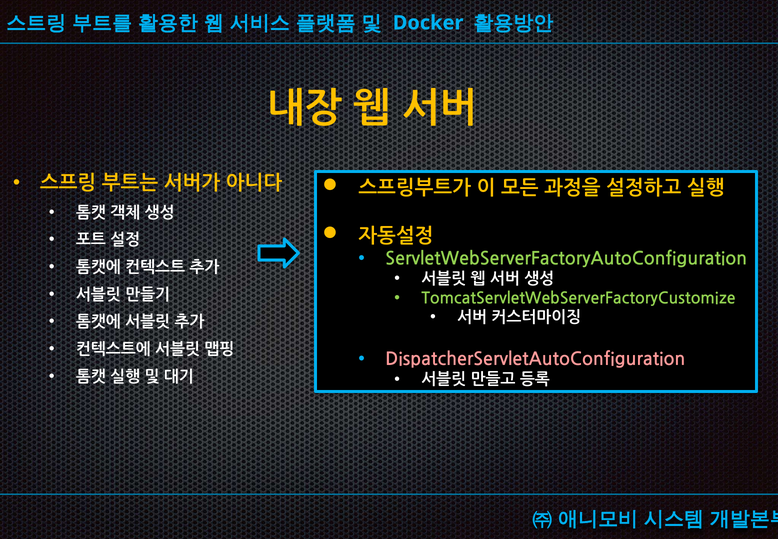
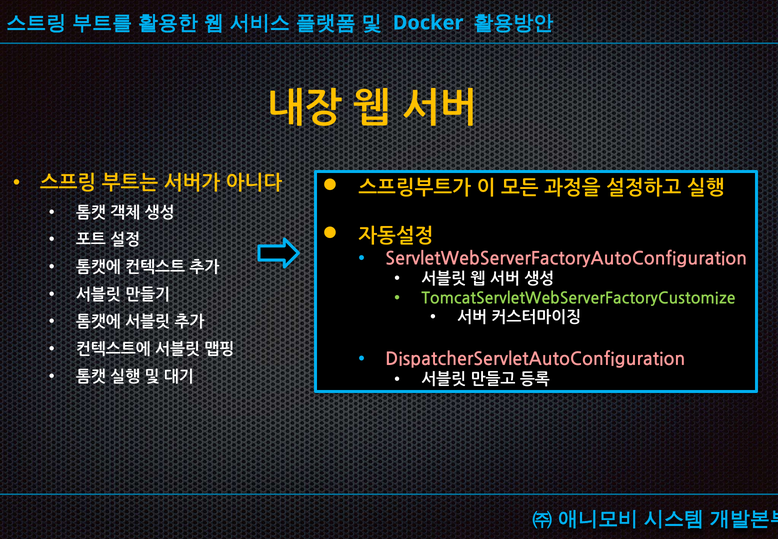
ServletWebServerFactoryAutoConfiguration colour: light green -> pink
